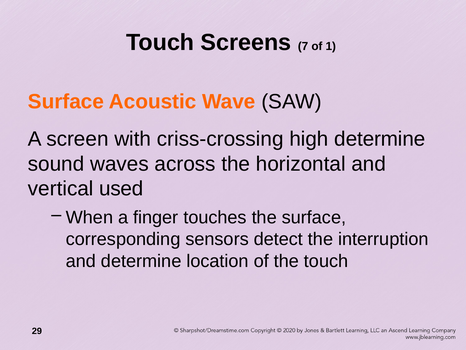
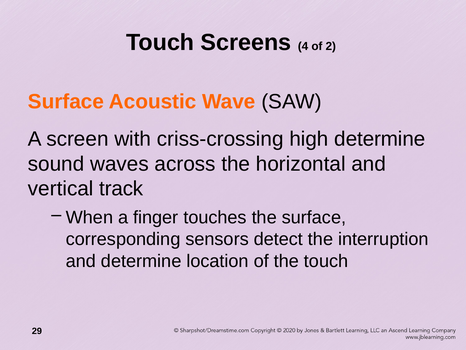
7: 7 -> 4
1: 1 -> 2
used: used -> track
